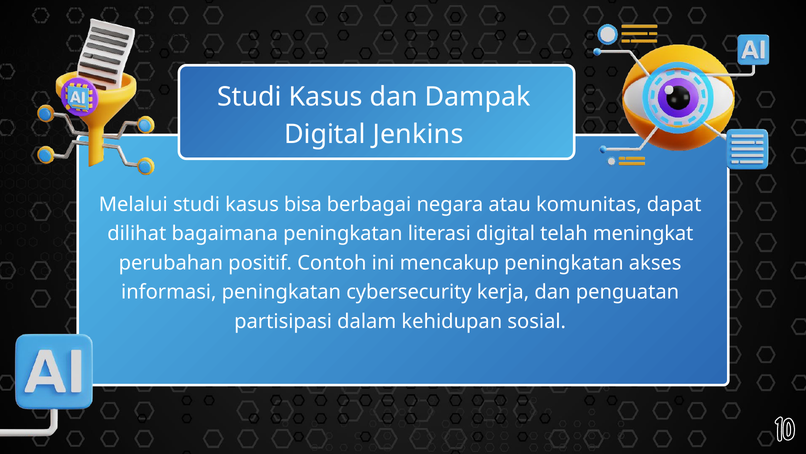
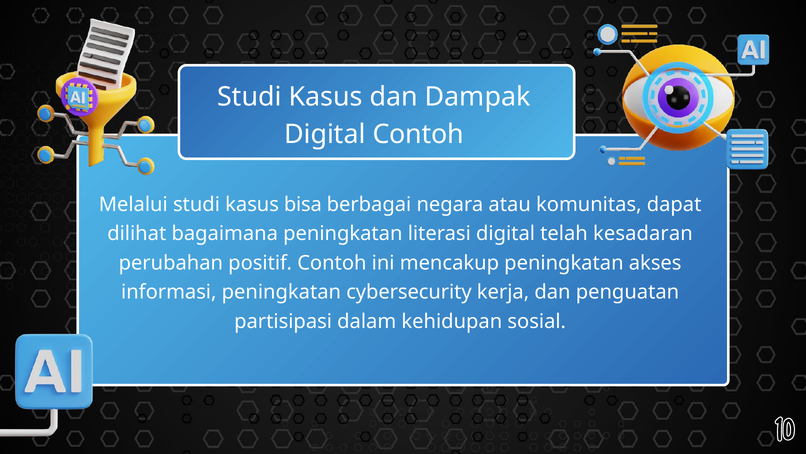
Digital Jenkins: Jenkins -> Contoh
meningkat: meningkat -> kesadaran
